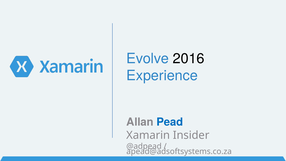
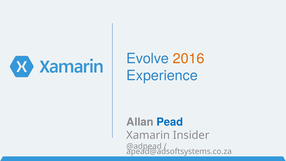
2016 colour: black -> orange
